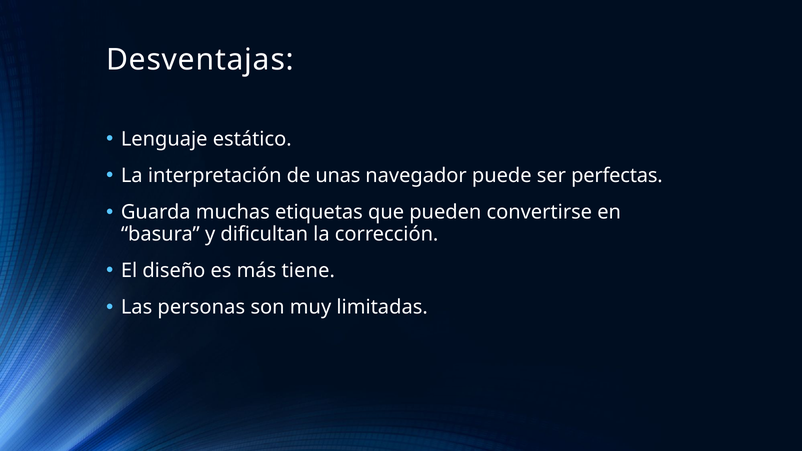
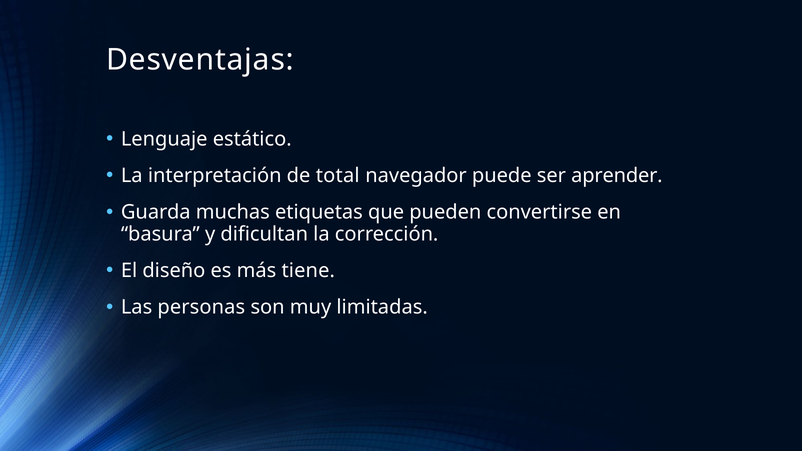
unas: unas -> total
perfectas: perfectas -> aprender
